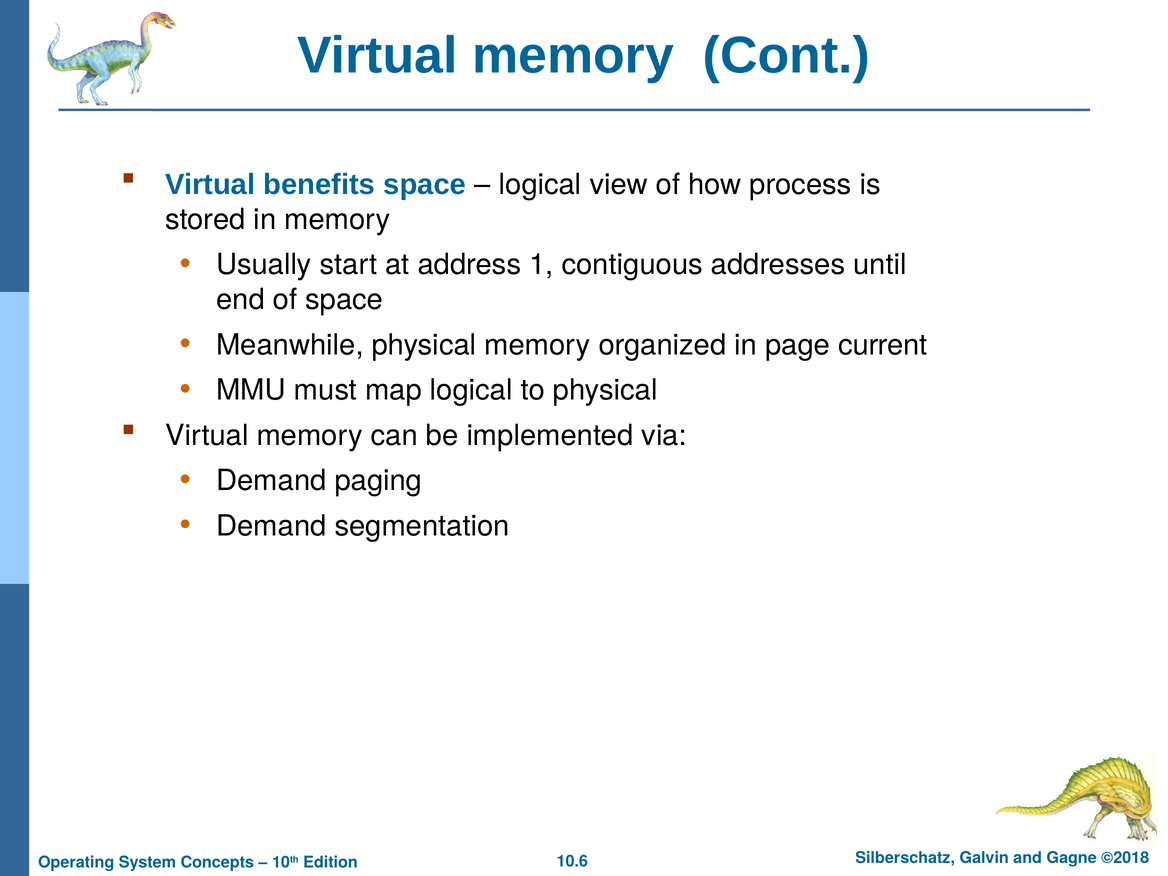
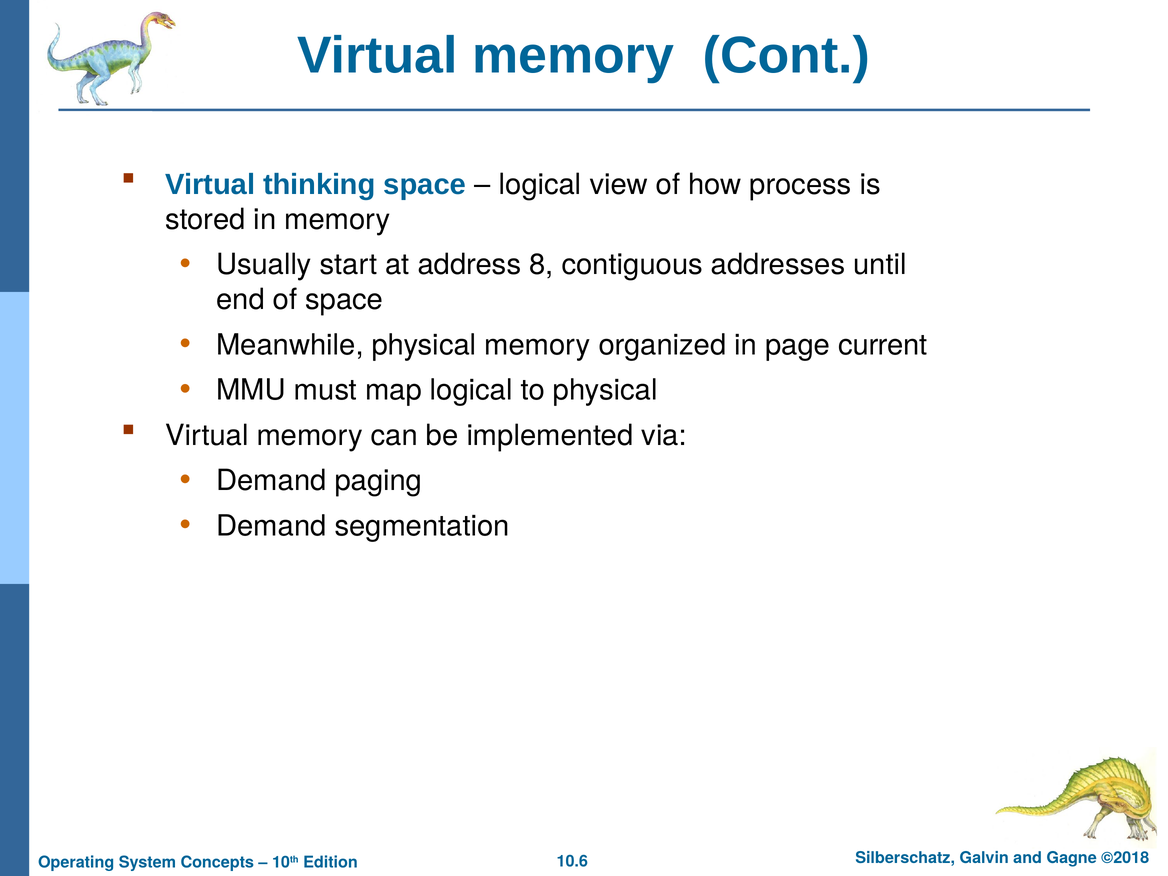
benefits: benefits -> thinking
1: 1 -> 8
